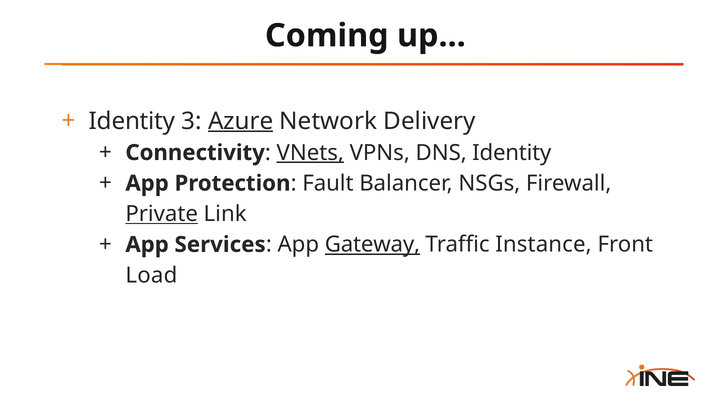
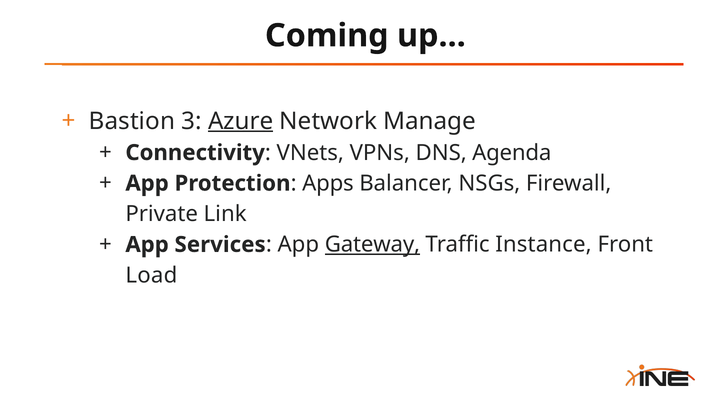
Identity at (132, 121): Identity -> Bastion
Delivery: Delivery -> Manage
VNets underline: present -> none
DNS Identity: Identity -> Agenda
Fault: Fault -> Apps
Private underline: present -> none
